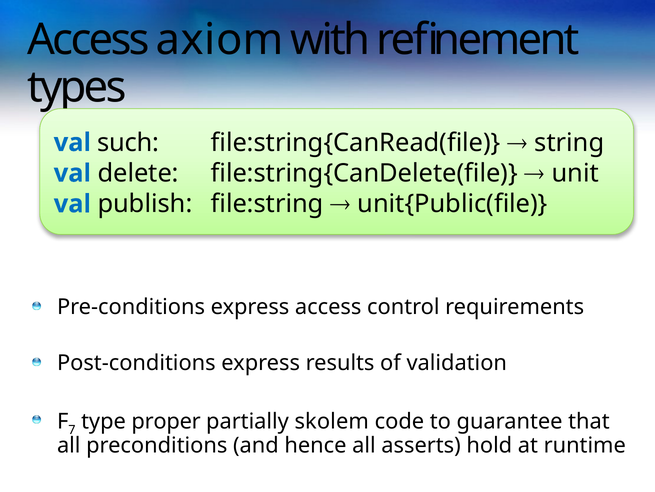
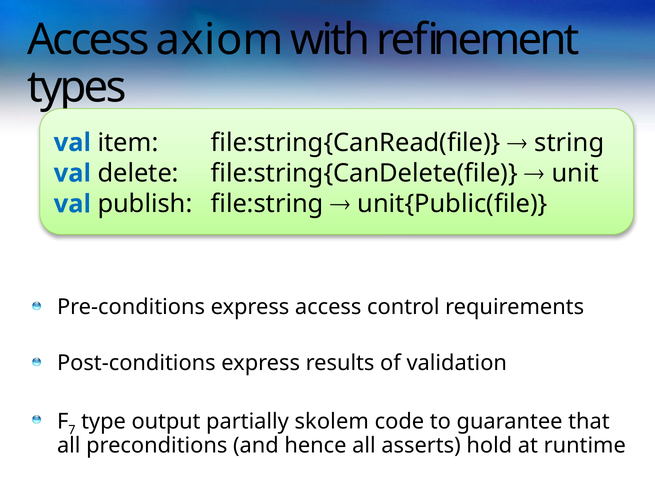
such: such -> item
proper: proper -> output
